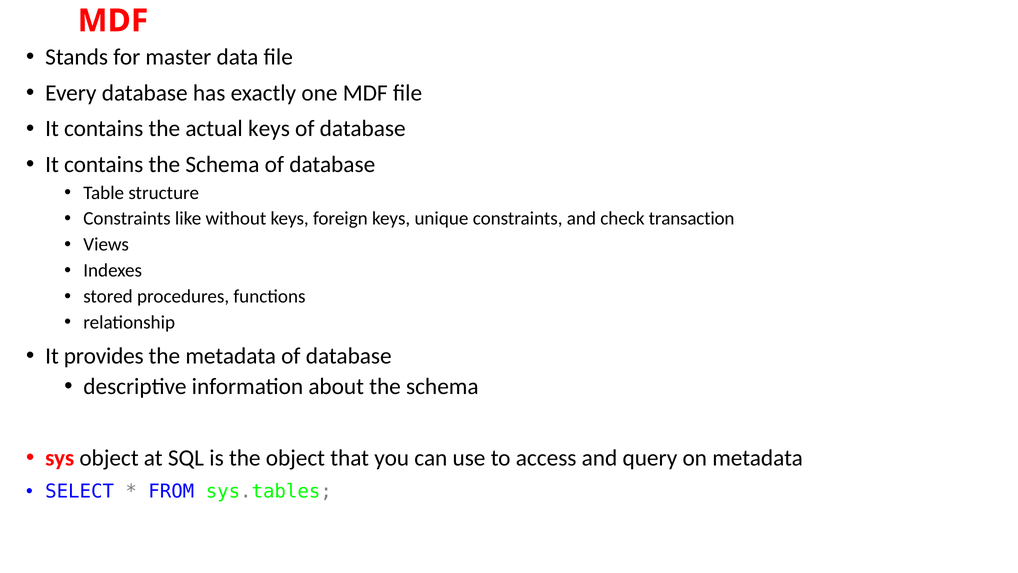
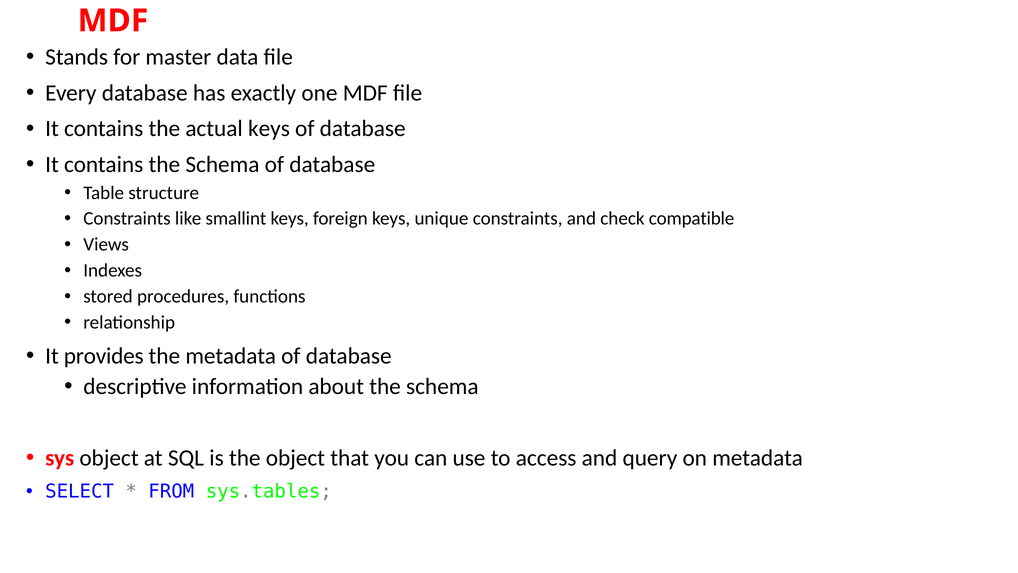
without: without -> smallint
transaction: transaction -> compatible
